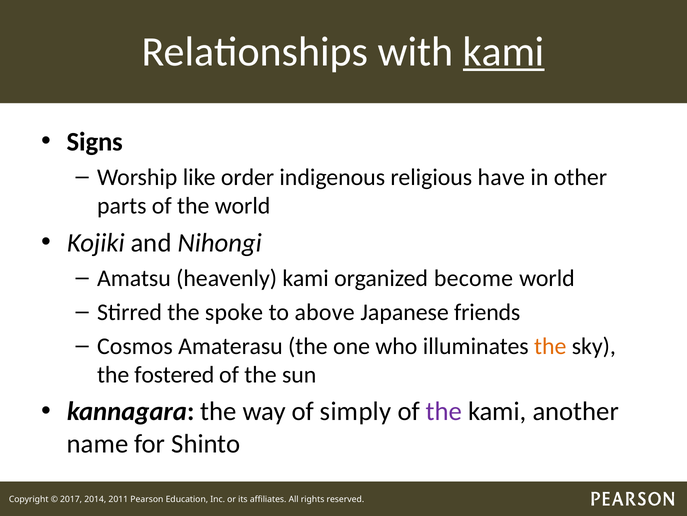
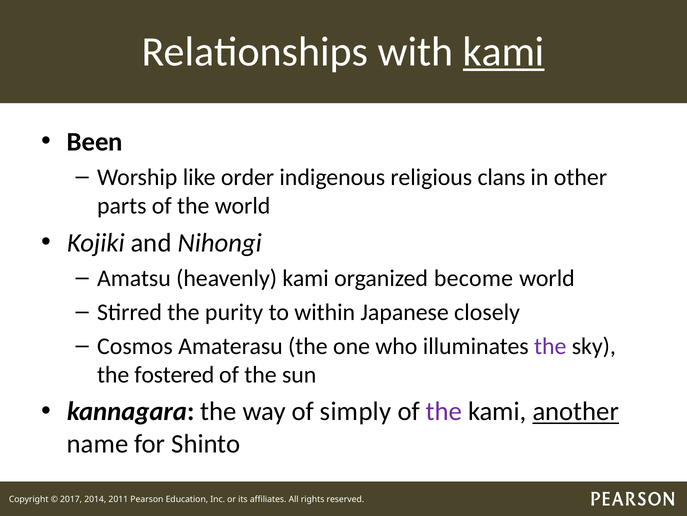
Signs: Signs -> Been
have: have -> clans
spoke: spoke -> purity
above: above -> within
friends: friends -> closely
the at (550, 346) colour: orange -> purple
another underline: none -> present
